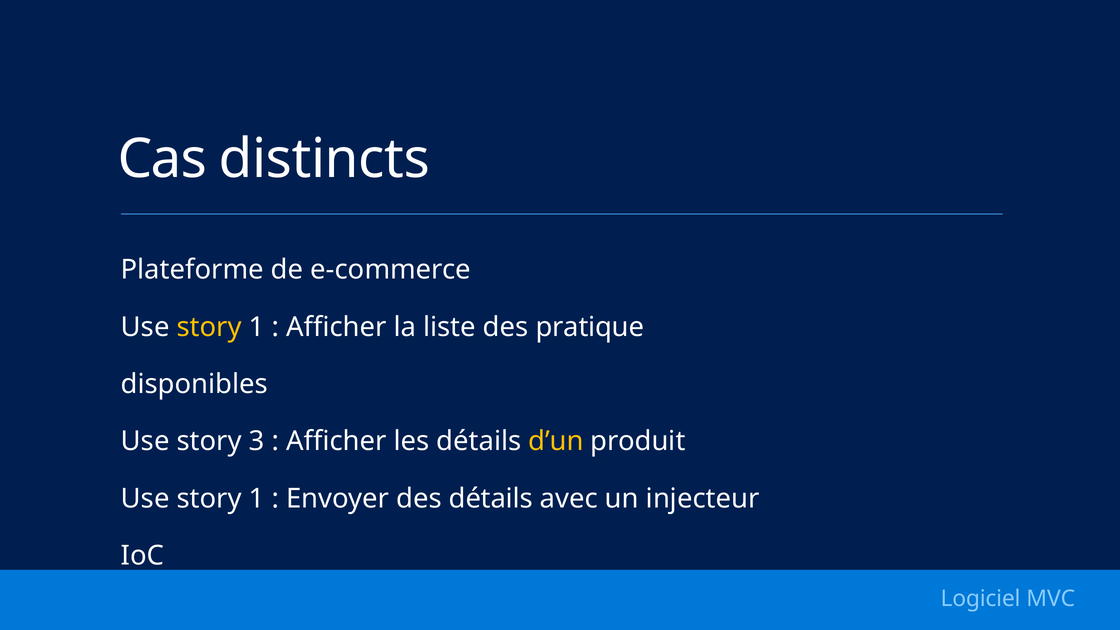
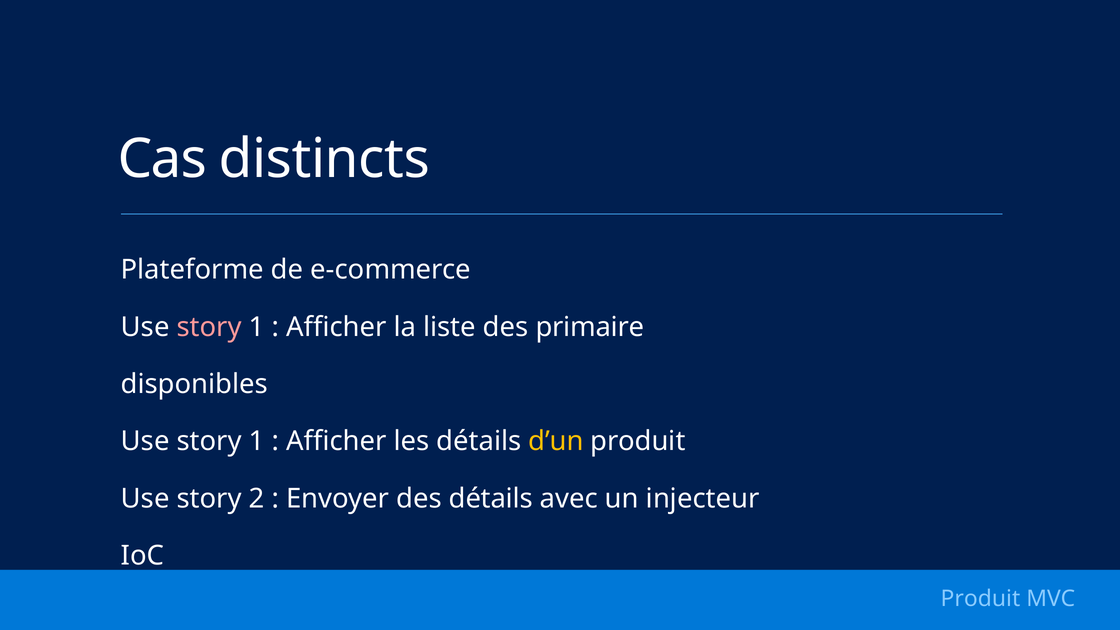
story at (209, 327) colour: yellow -> pink
pratique: pratique -> primaire
3 at (257, 441): 3 -> 1
1 at (257, 498): 1 -> 2
Logiciel at (981, 599): Logiciel -> Produit
